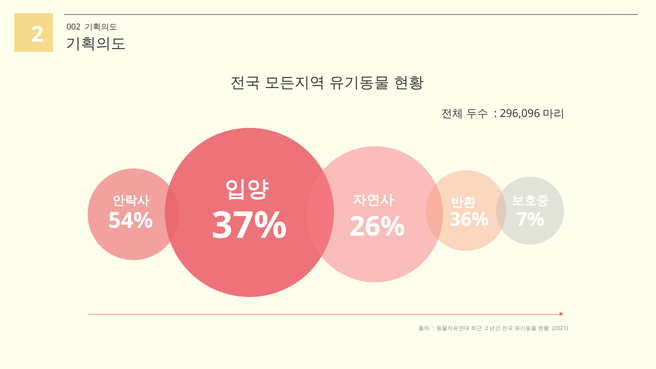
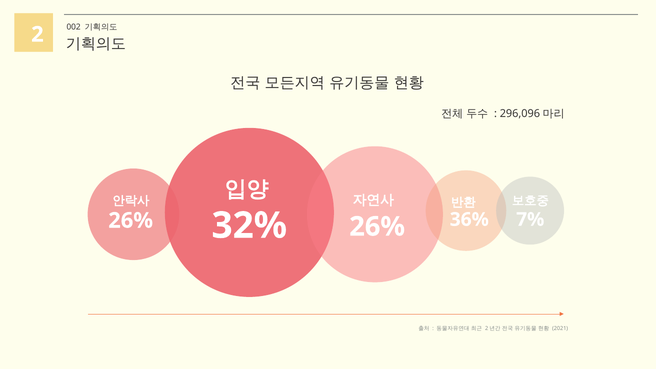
54% at (131, 221): 54% -> 26%
37%: 37% -> 32%
